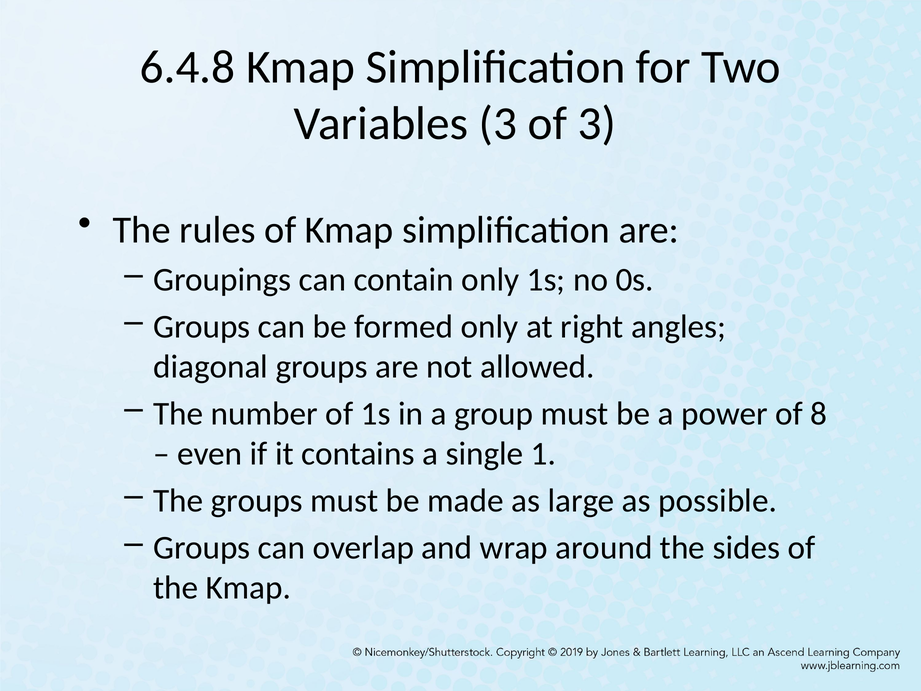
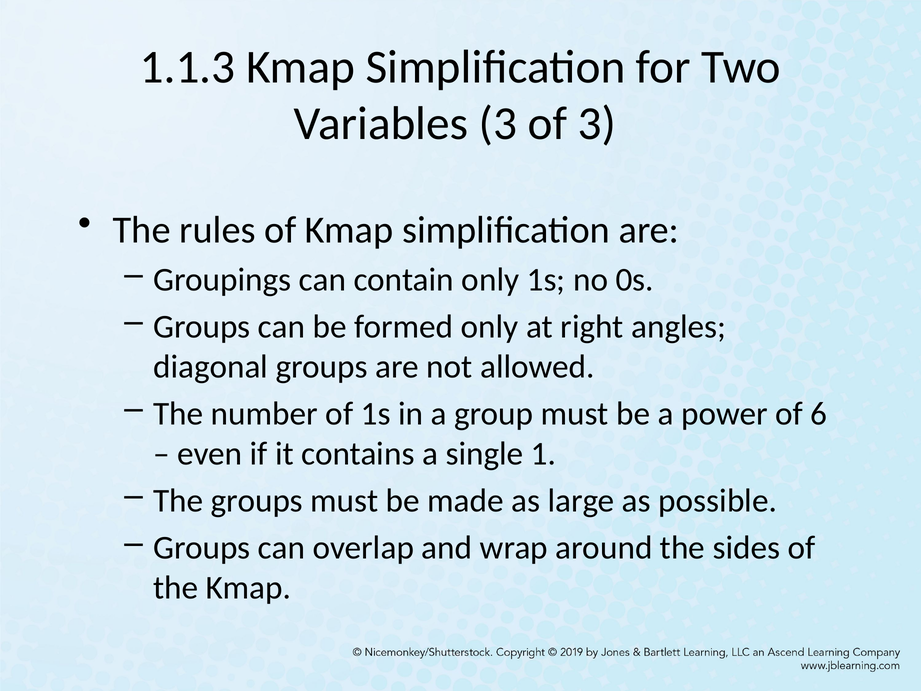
6.4.8: 6.4.8 -> 1.1.3
8: 8 -> 6
